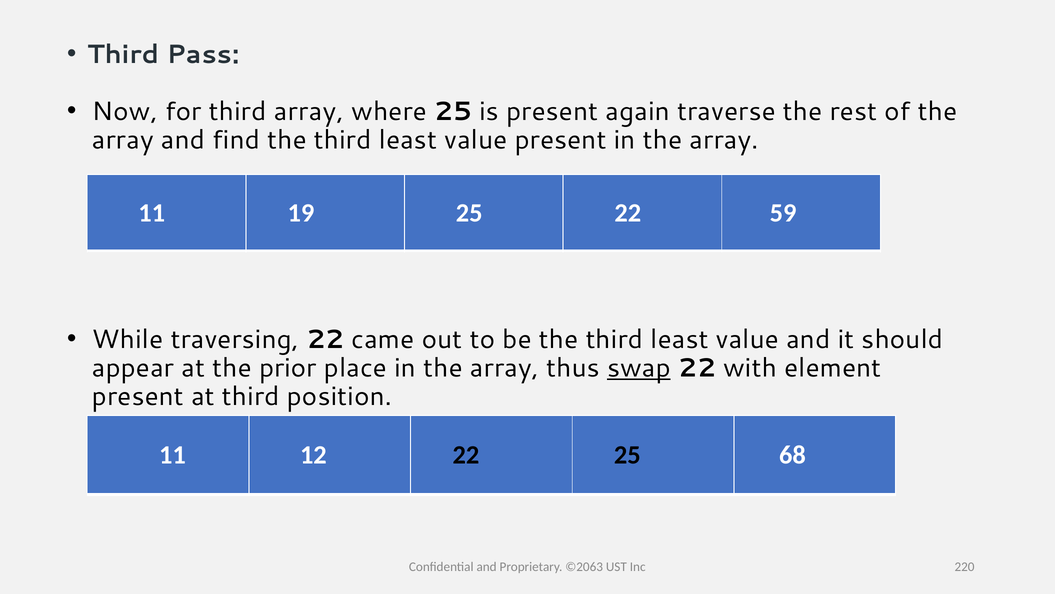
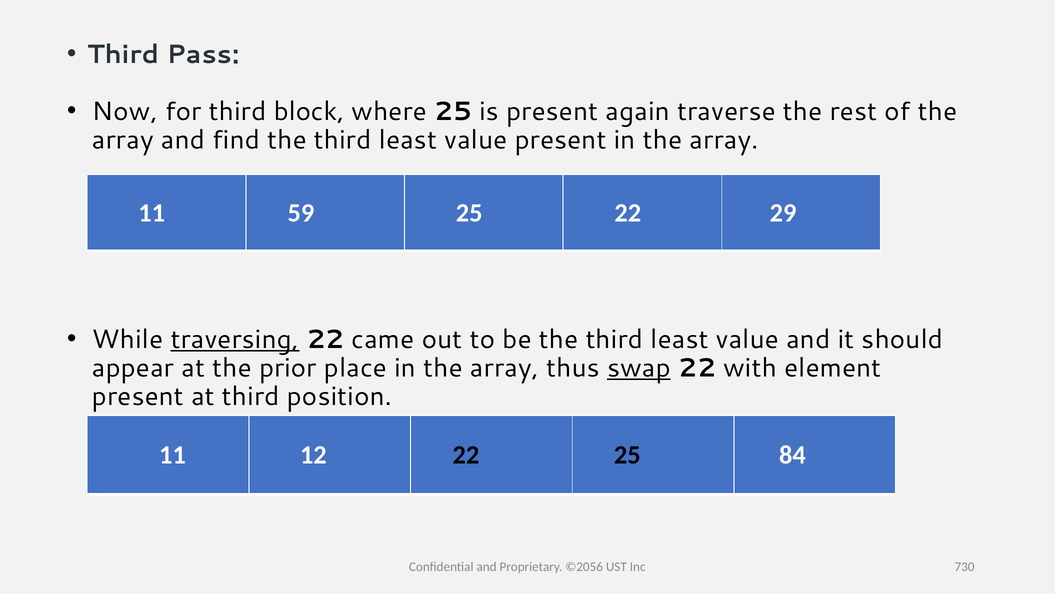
third array: array -> block
19: 19 -> 59
59: 59 -> 29
traversing underline: none -> present
68: 68 -> 84
©2063: ©2063 -> ©2056
220: 220 -> 730
